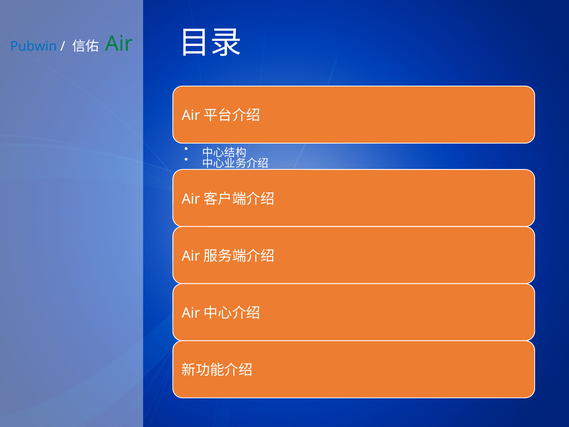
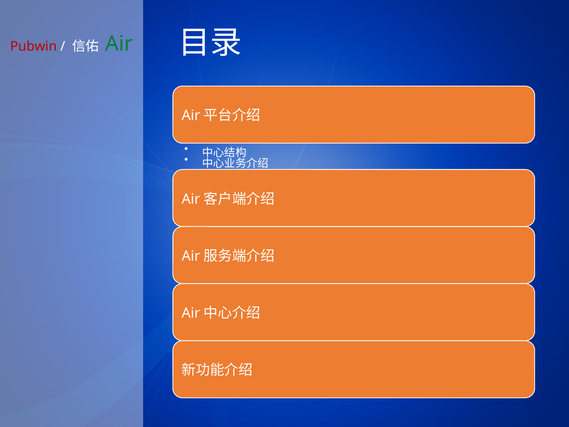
Pubwin colour: blue -> red
